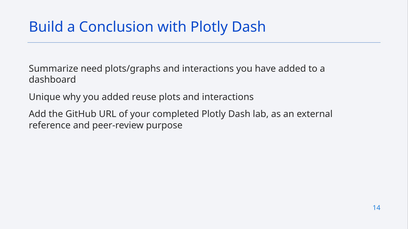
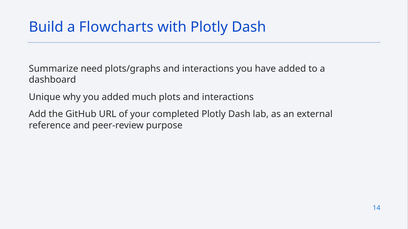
Conclusion: Conclusion -> Flowcharts
reuse: reuse -> much
